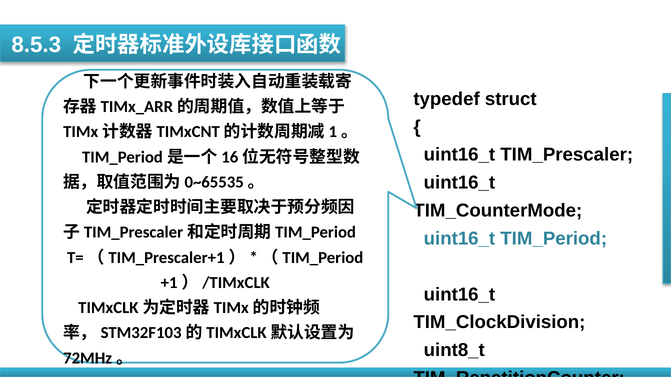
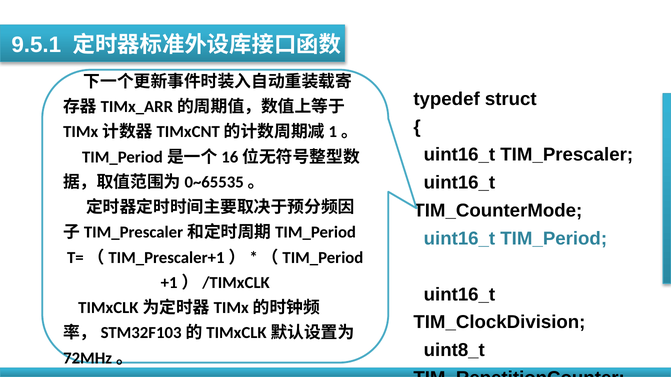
8.5.3: 8.5.3 -> 9.5.1
